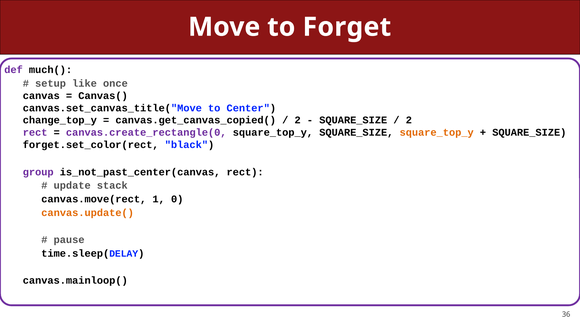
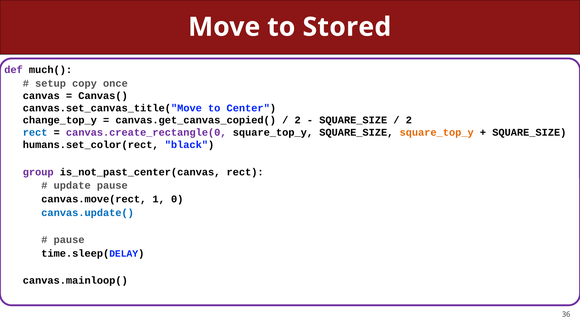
Forget: Forget -> Stored
like: like -> copy
rect at (35, 133) colour: purple -> blue
forget.set_color(rect: forget.set_color(rect -> humans.set_color(rect
update stack: stack -> pause
canvas.update( colour: orange -> blue
